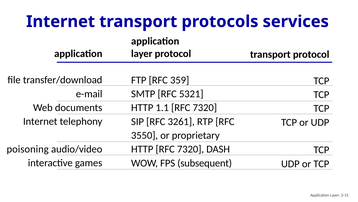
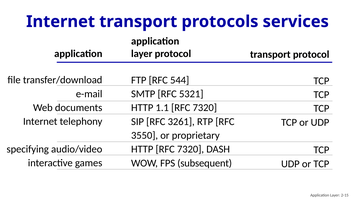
359: 359 -> 544
poisoning: poisoning -> specifying
